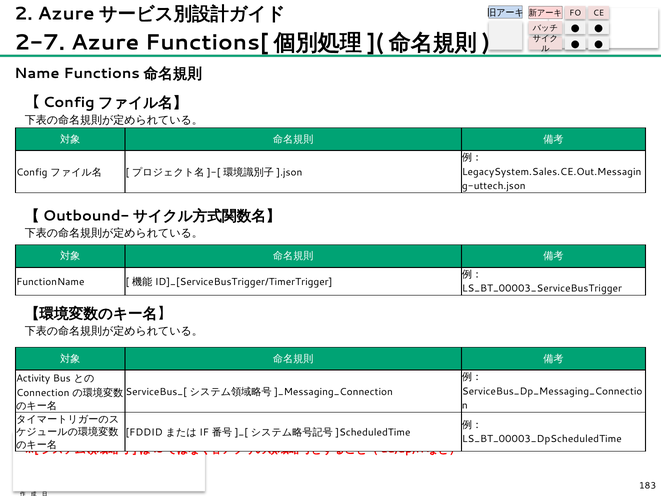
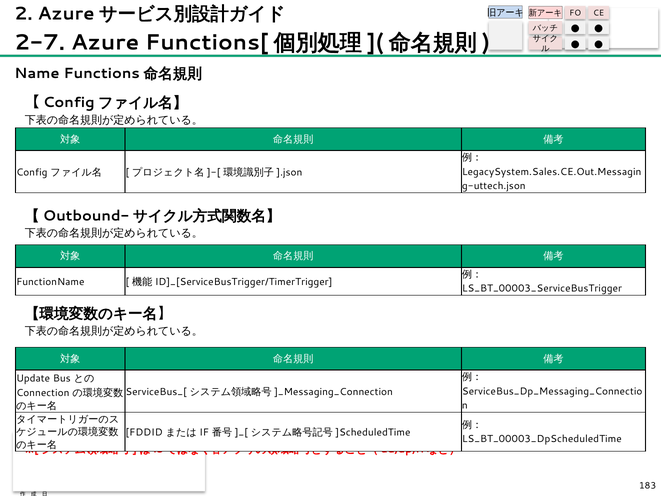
Activity: Activity -> Update
